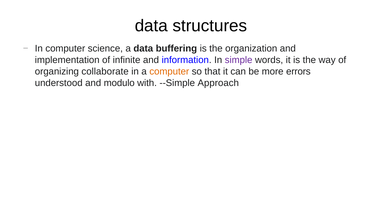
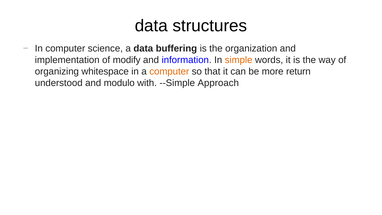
infinite: infinite -> modify
simple colour: purple -> orange
collaborate: collaborate -> whitespace
errors: errors -> return
